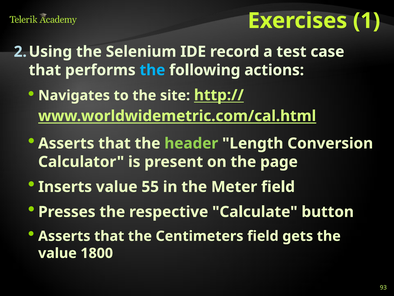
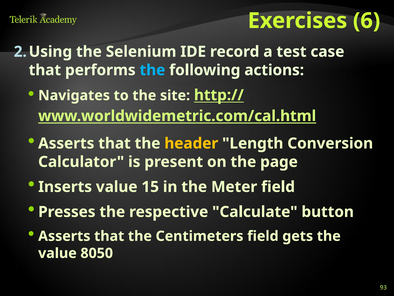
1: 1 -> 6
header colour: light green -> yellow
55: 55 -> 15
1800: 1800 -> 8050
